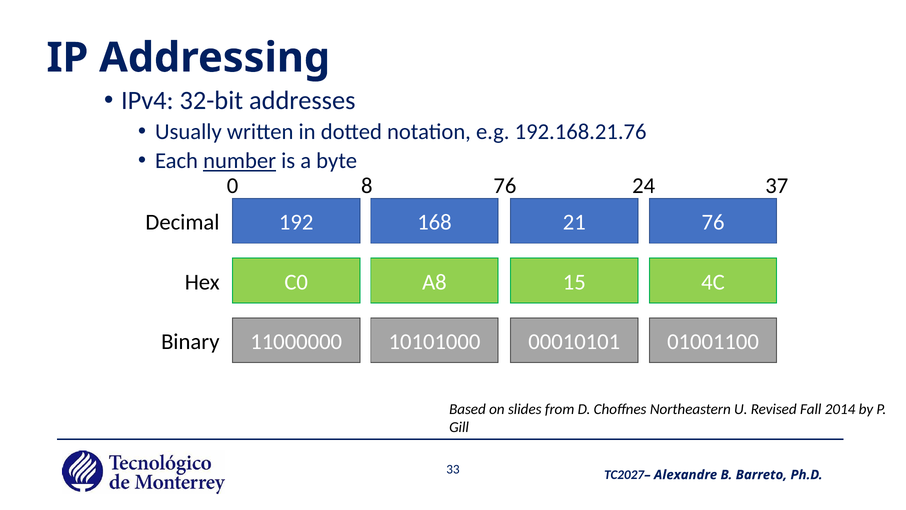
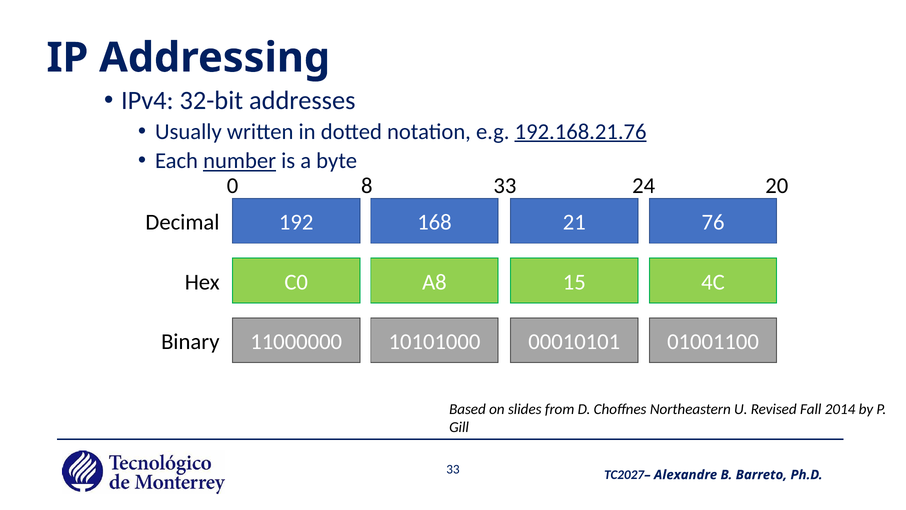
192.168.21.76 underline: none -> present
8 76: 76 -> 33
37: 37 -> 20
